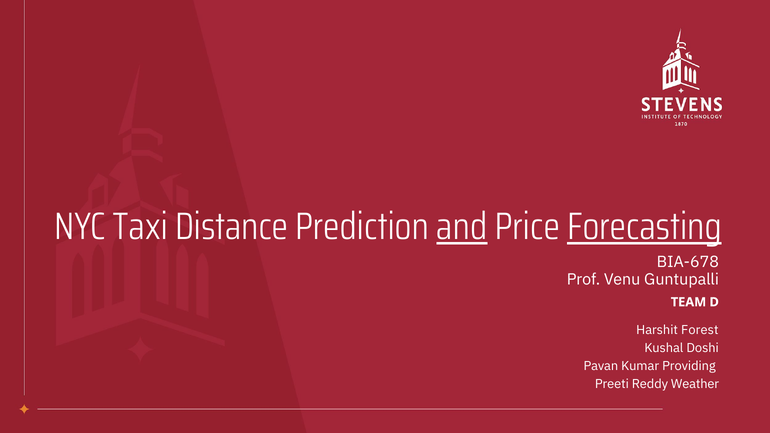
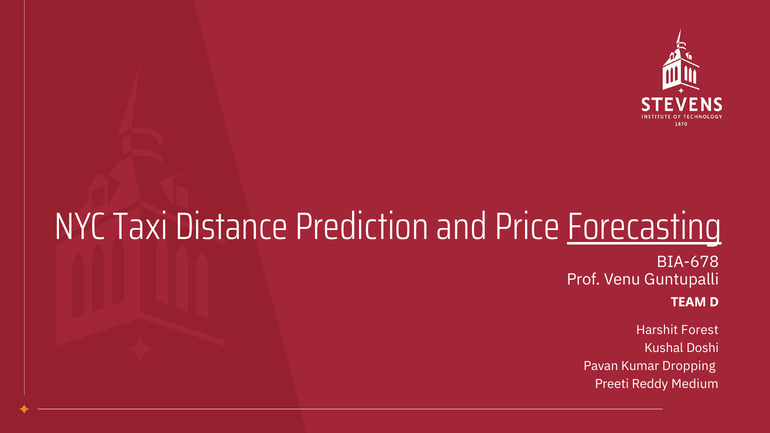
and underline: present -> none
Providing: Providing -> Dropping
Weather: Weather -> Medium
